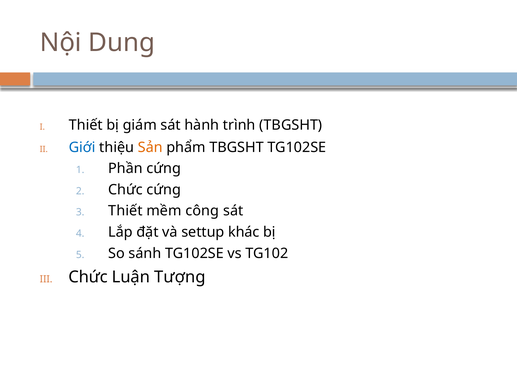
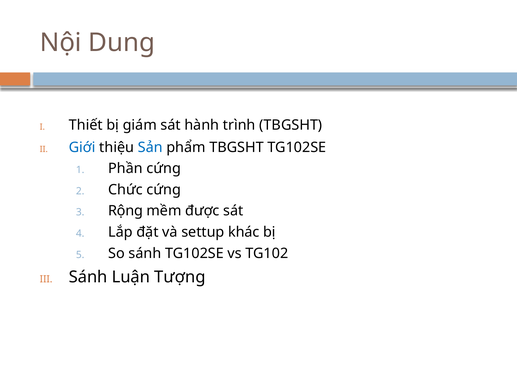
Sản colour: orange -> blue
Thiết at (125, 211): Thiết -> Rộng
công: công -> được
Chức at (88, 277): Chức -> Sánh
